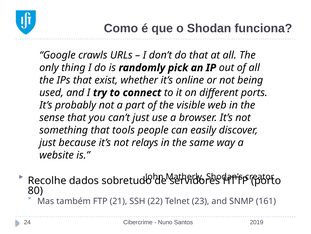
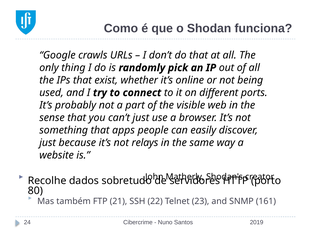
tools: tools -> apps
